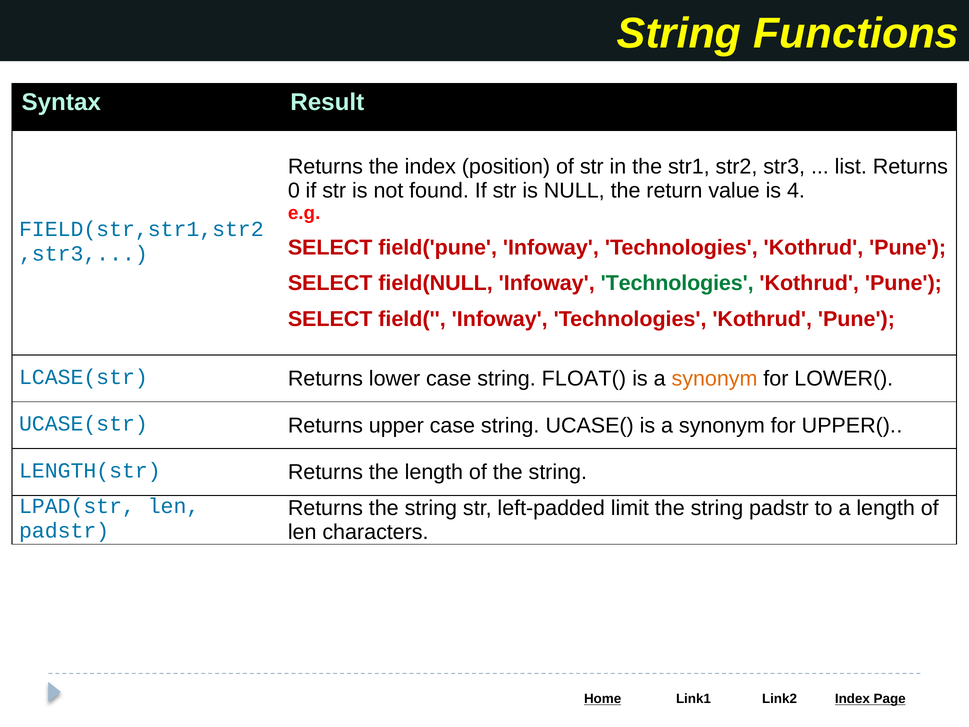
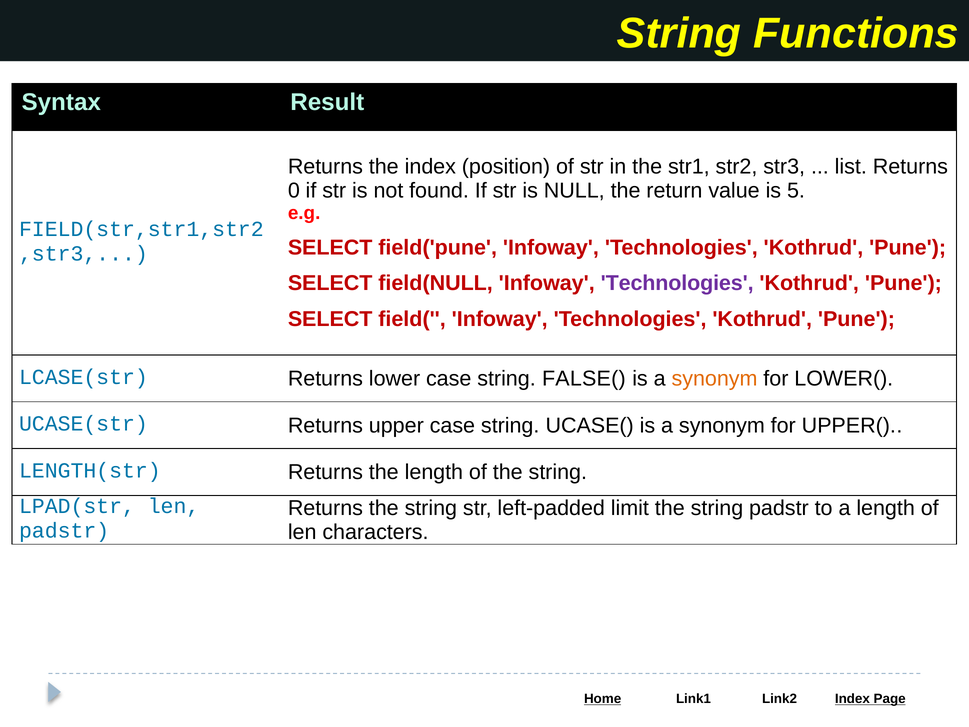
4: 4 -> 5
Technologies at (677, 283) colour: green -> purple
FLOAT(: FLOAT( -> FALSE(
